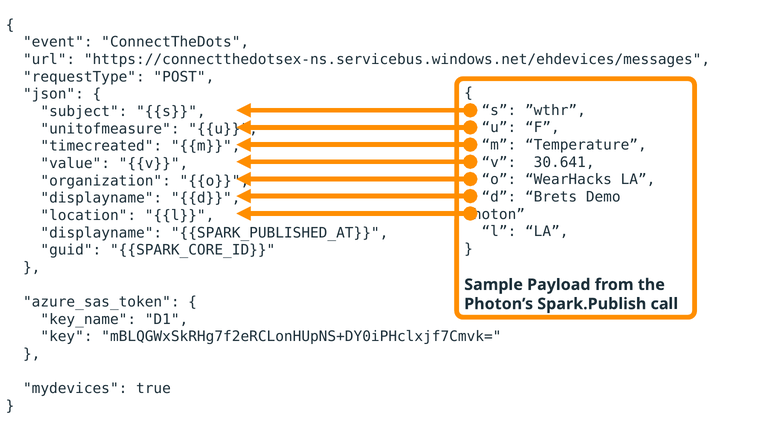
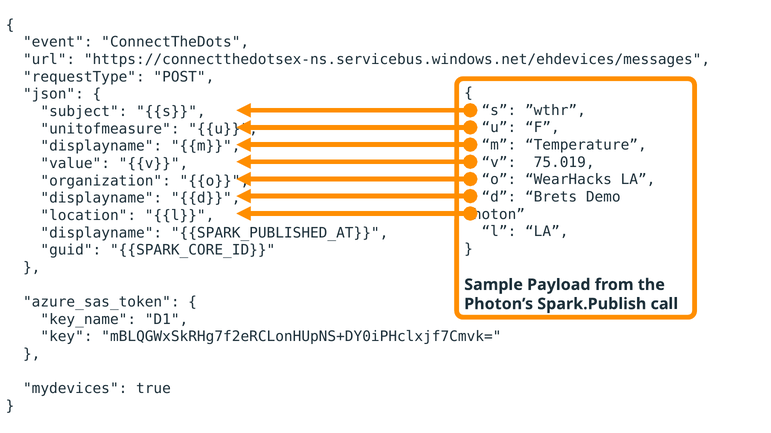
timecreated at (101, 146): timecreated -> displayname
30.641: 30.641 -> 75.019
